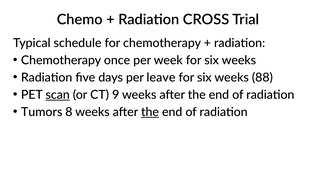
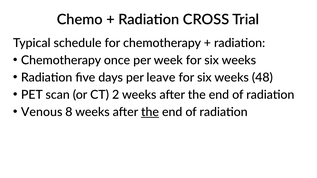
88: 88 -> 48
scan underline: present -> none
9: 9 -> 2
Tumors: Tumors -> Venous
